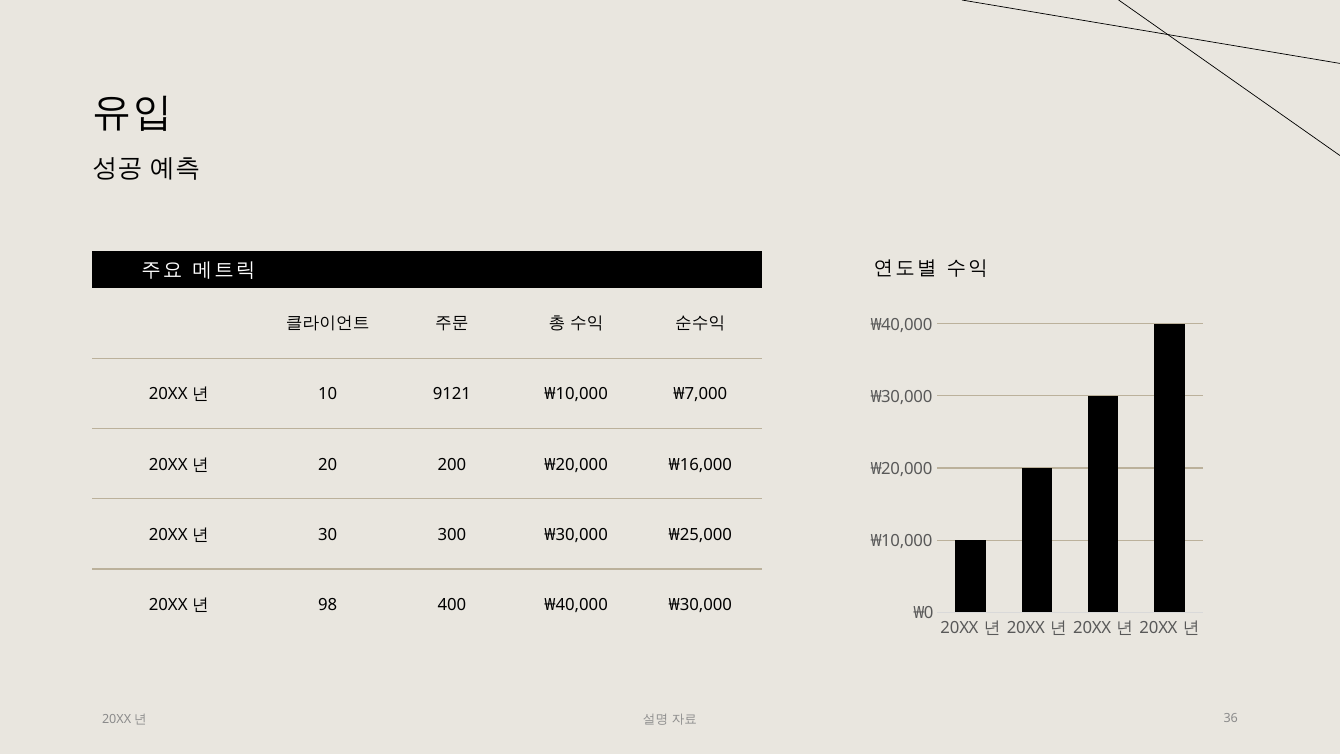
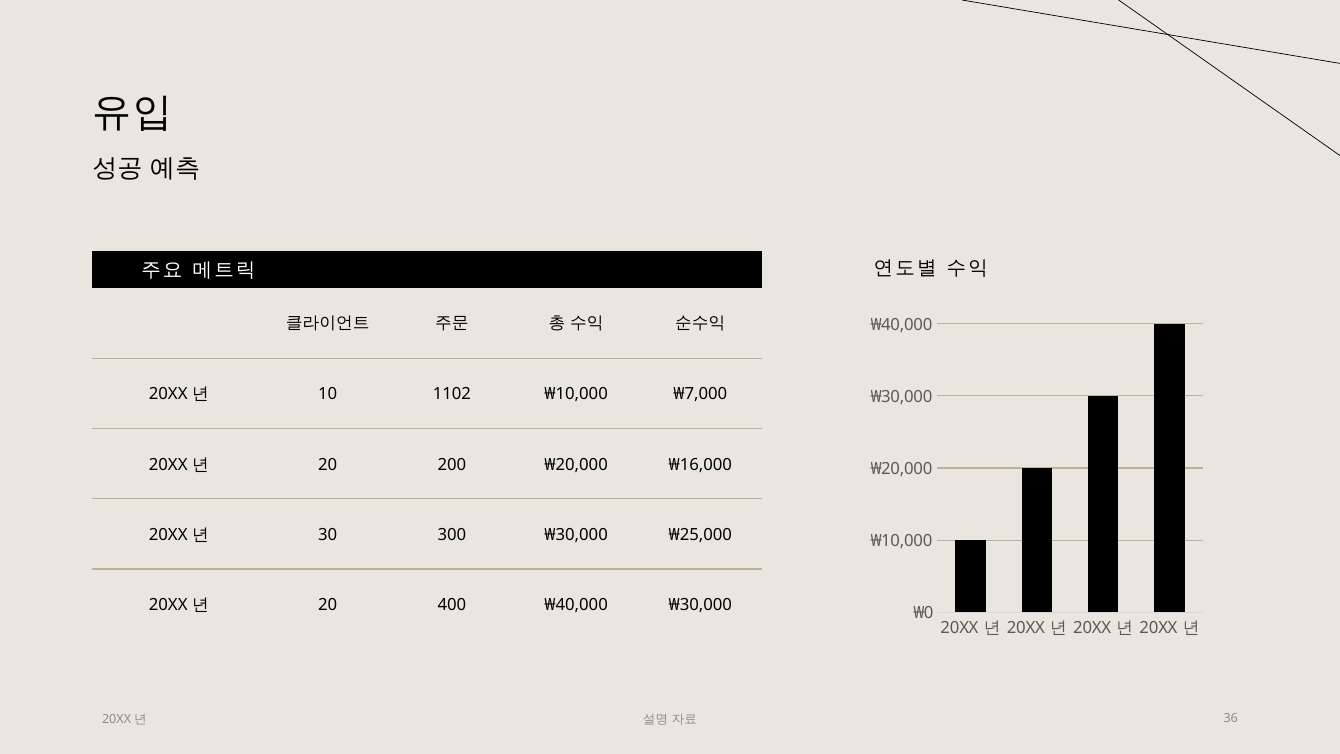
9121: 9121 -> 1102
98 at (328, 605): 98 -> 20
